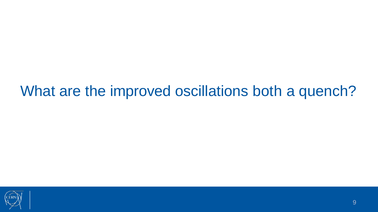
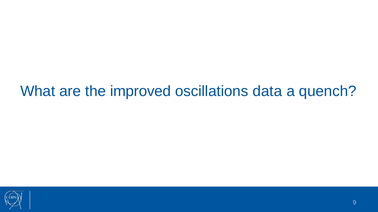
both: both -> data
